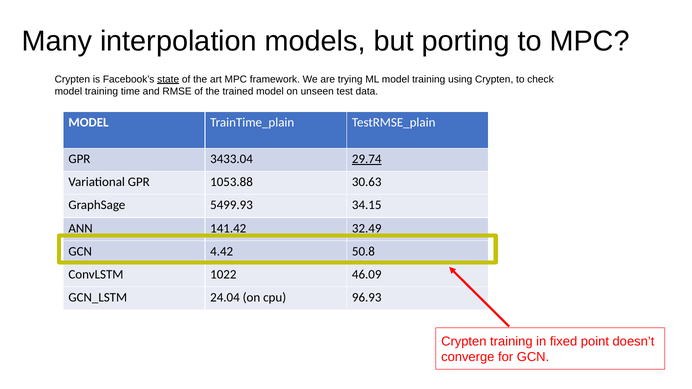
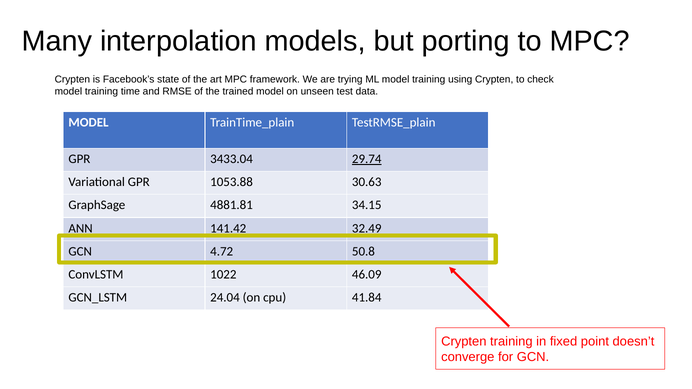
state underline: present -> none
5499.93: 5499.93 -> 4881.81
4.42: 4.42 -> 4.72
96.93: 96.93 -> 41.84
